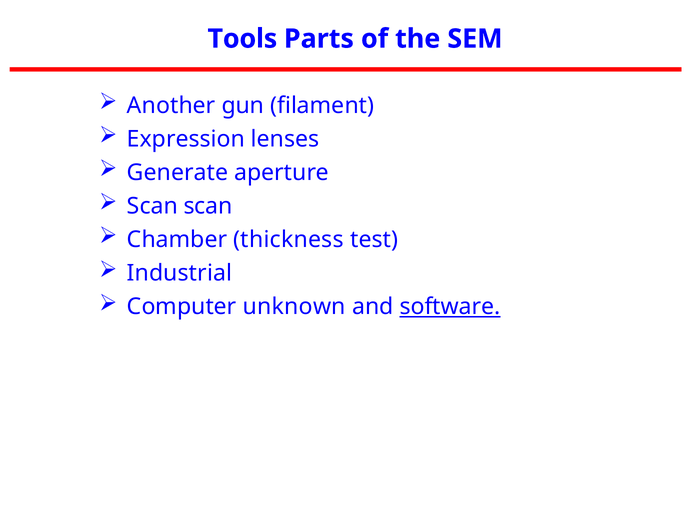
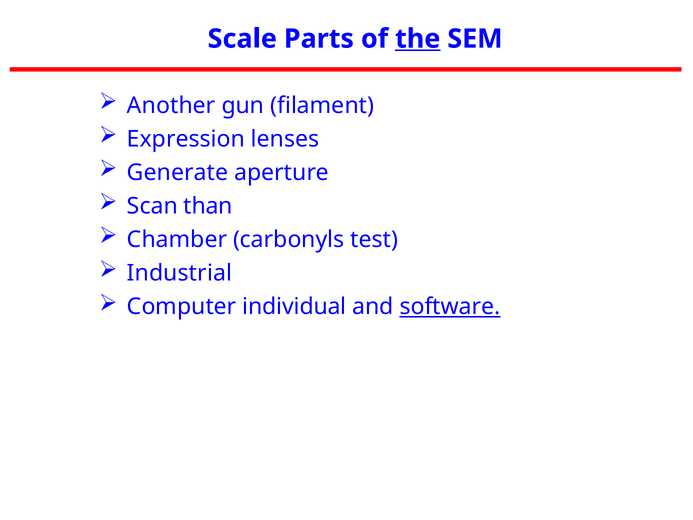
Tools: Tools -> Scale
the underline: none -> present
Scan scan: scan -> than
thickness: thickness -> carbonyls
unknown: unknown -> individual
